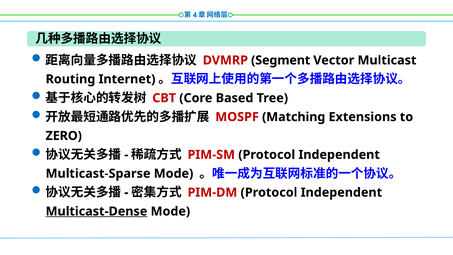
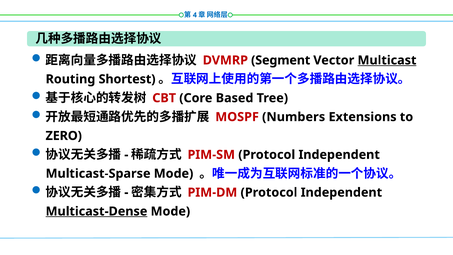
Multicast underline: none -> present
Internet: Internet -> Shortest
Matching: Matching -> Numbers
